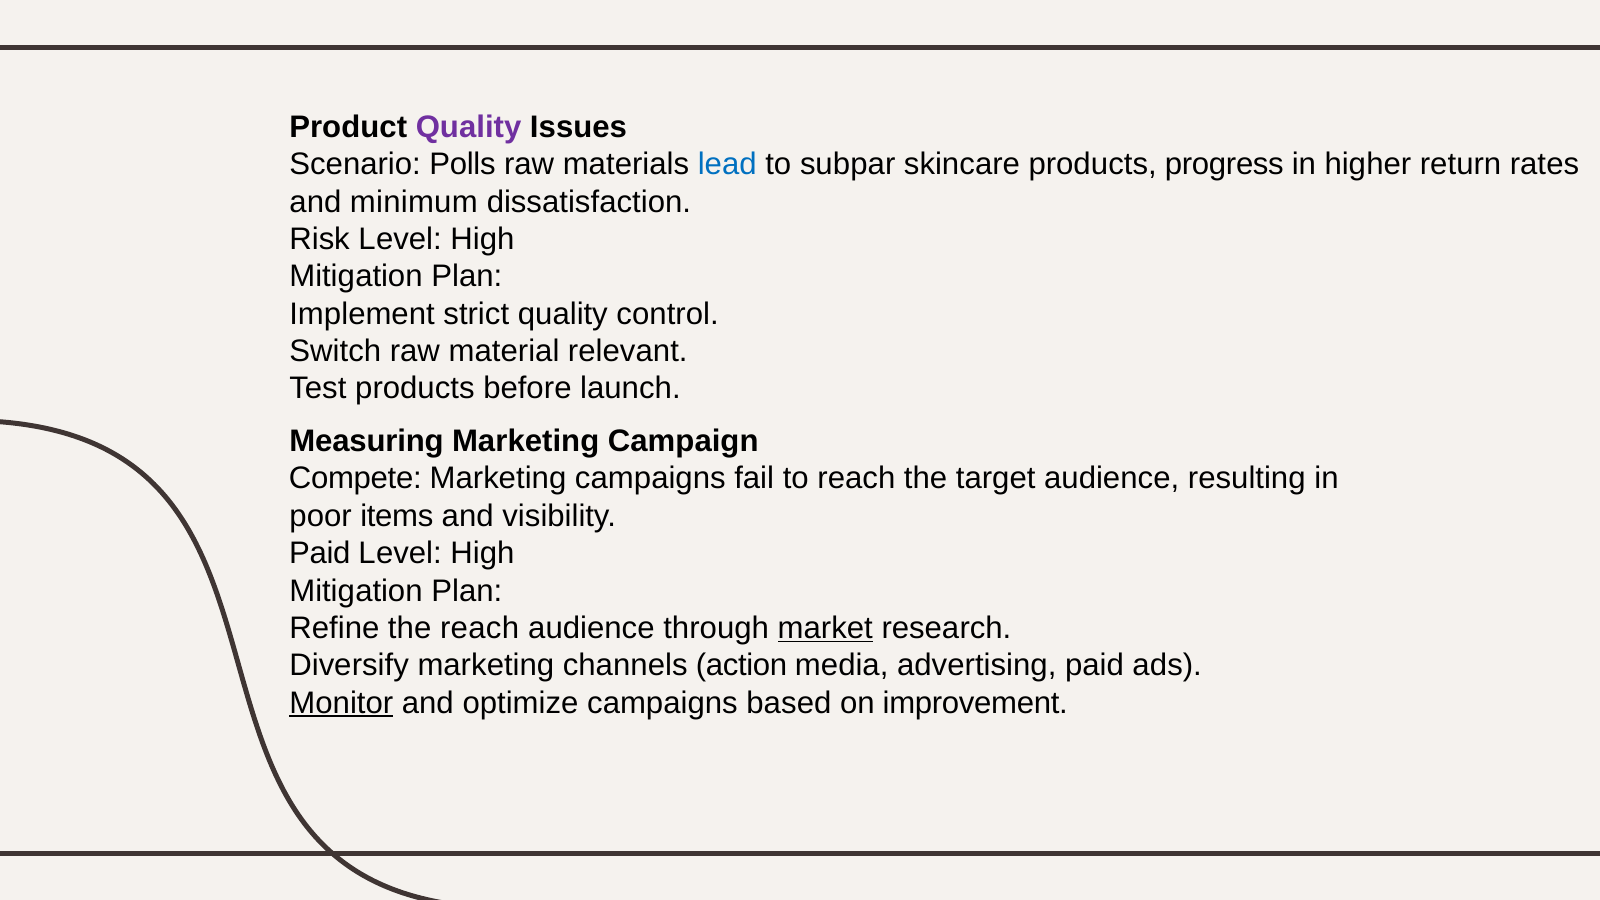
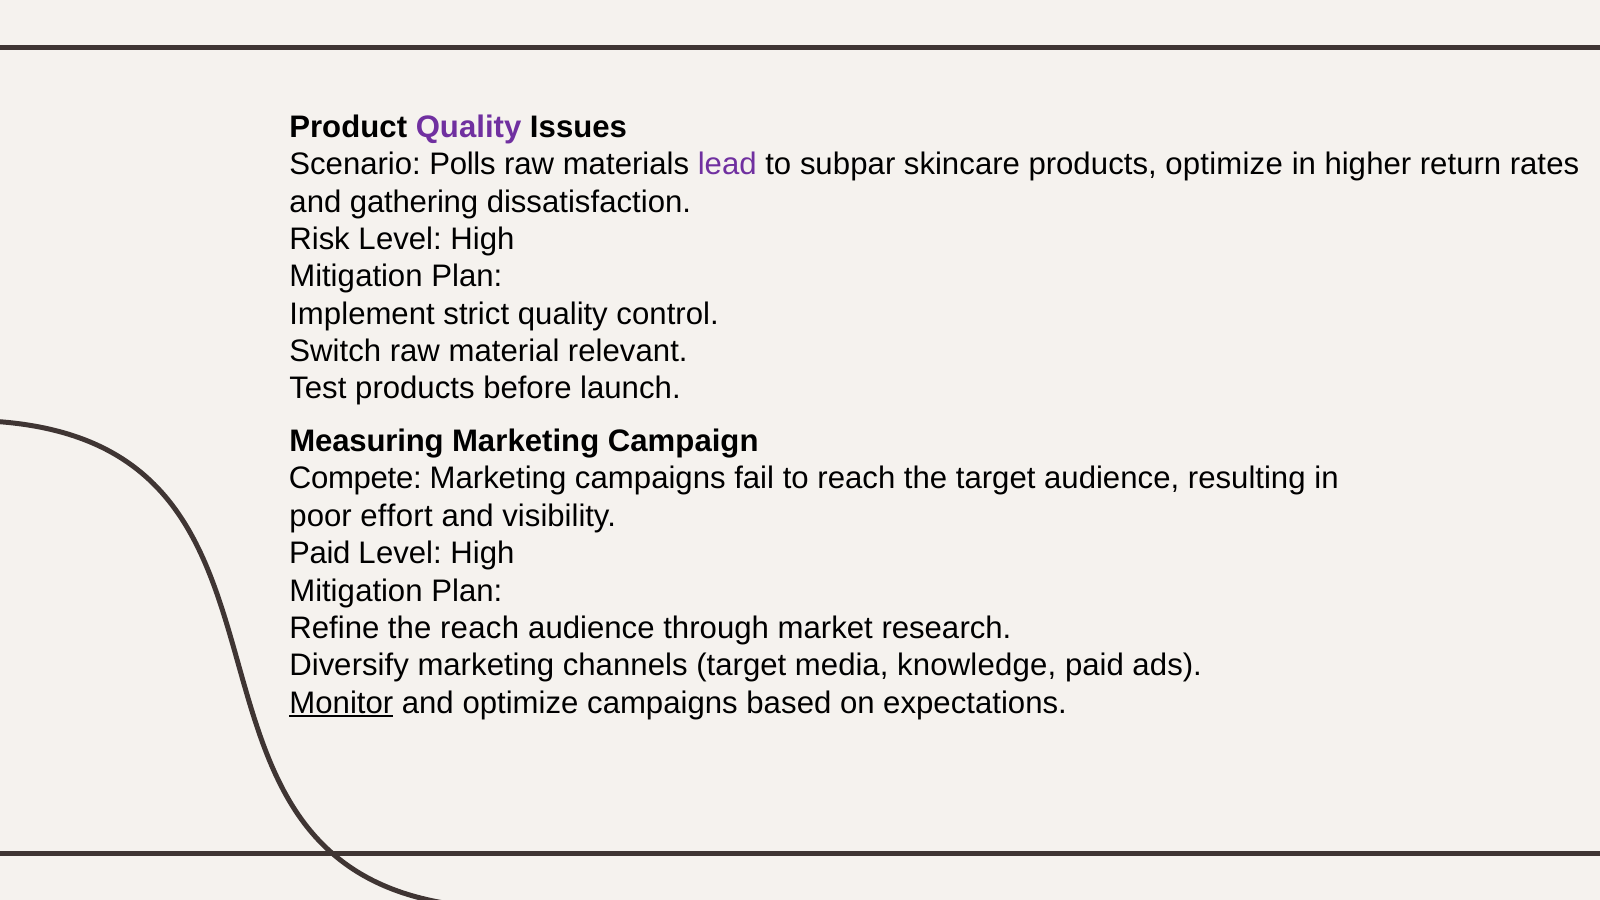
lead colour: blue -> purple
products progress: progress -> optimize
minimum: minimum -> gathering
items: items -> effort
market underline: present -> none
channels action: action -> target
advertising: advertising -> knowledge
improvement: improvement -> expectations
